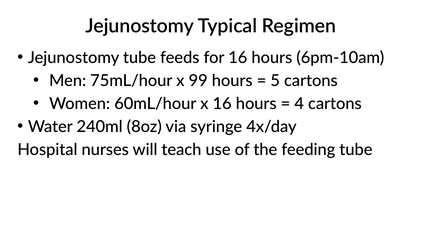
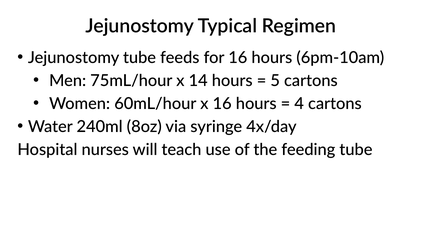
99: 99 -> 14
